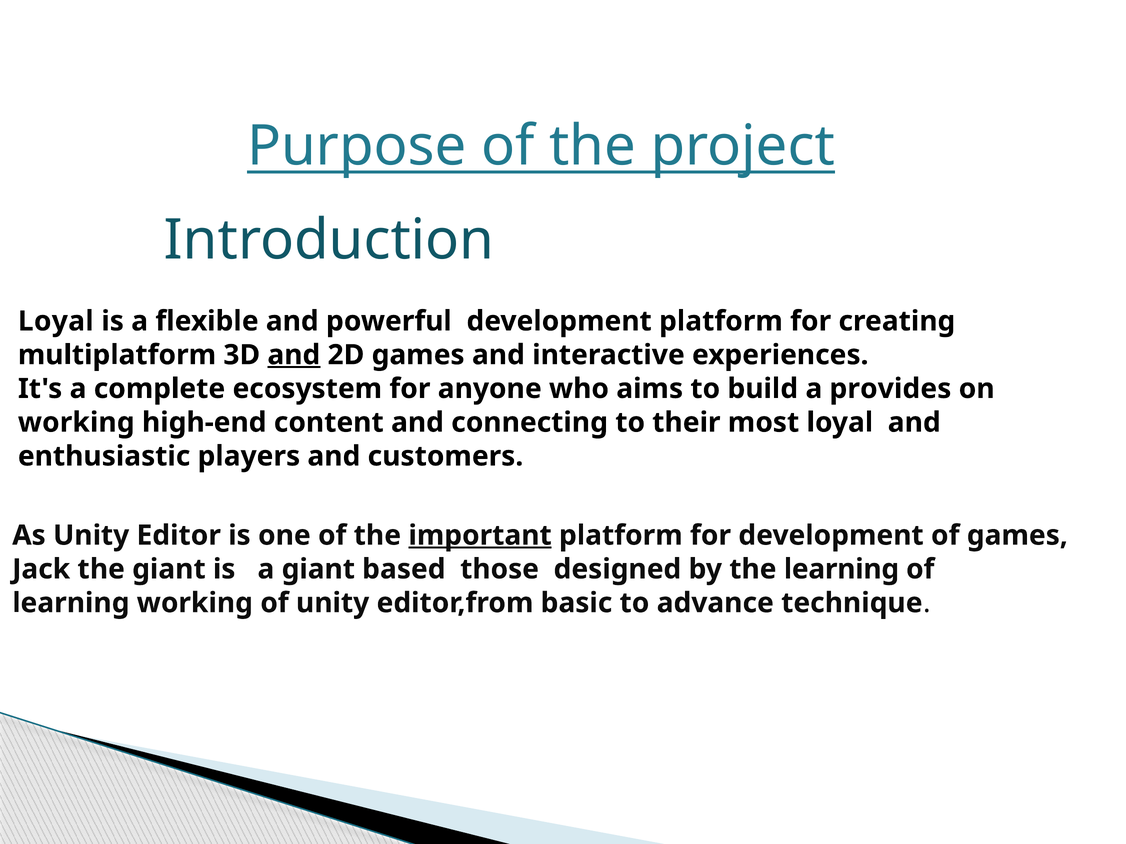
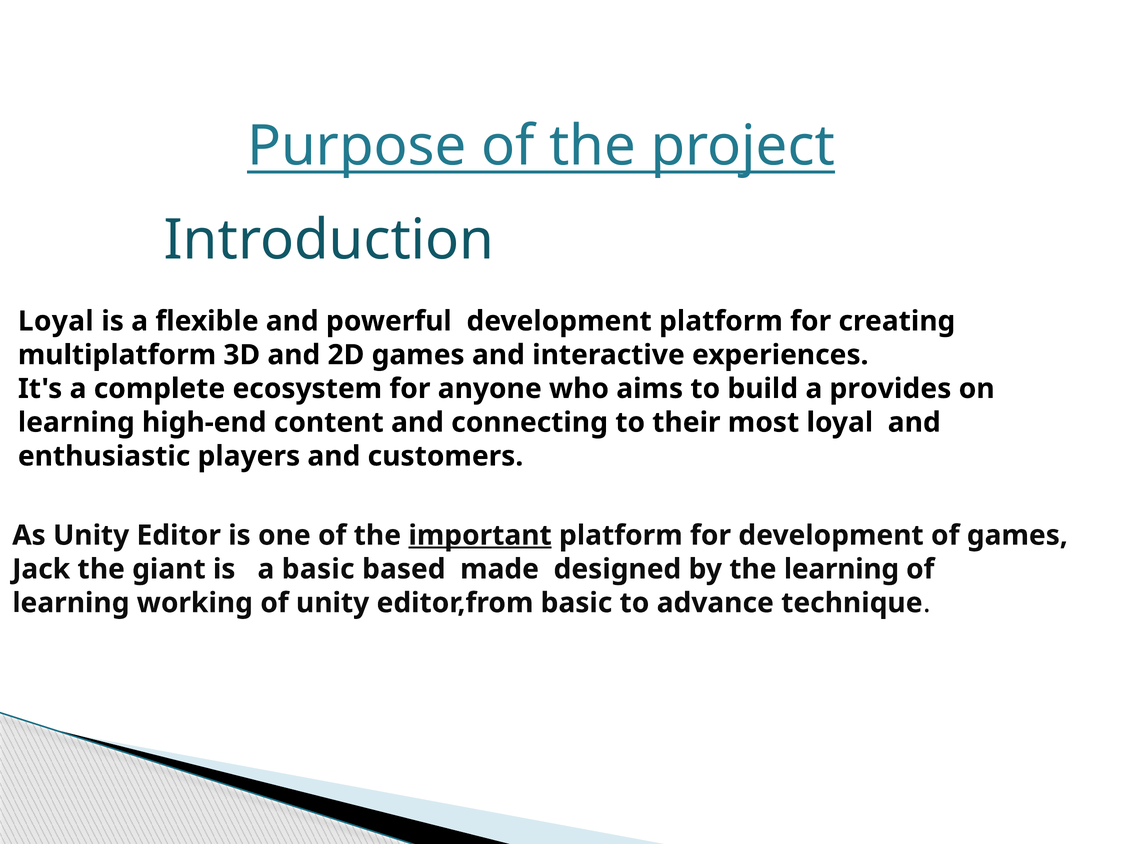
and at (294, 355) underline: present -> none
working at (76, 423): working -> learning
a giant: giant -> basic
those: those -> made
